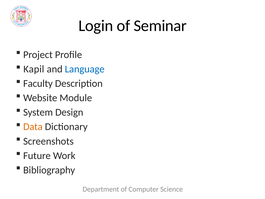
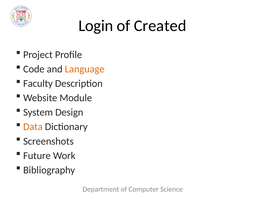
Seminar: Seminar -> Created
Kapil: Kapil -> Code
Language colour: blue -> orange
